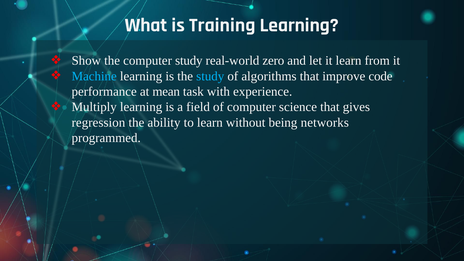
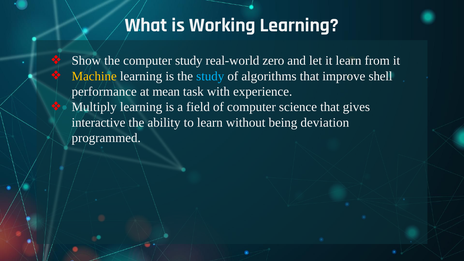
Training: Training -> Working
Machine colour: light blue -> yellow
code: code -> shell
regression: regression -> interactive
networks: networks -> deviation
